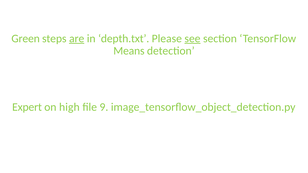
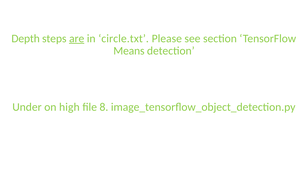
Green: Green -> Depth
depth.txt: depth.txt -> circle.txt
see underline: present -> none
Expert: Expert -> Under
9: 9 -> 8
